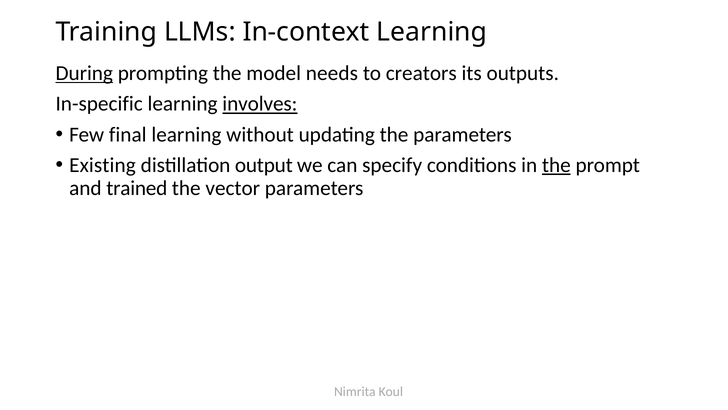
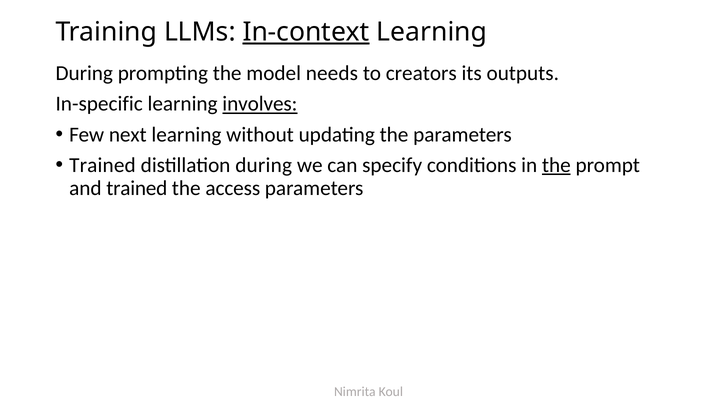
In-context underline: none -> present
During at (84, 73) underline: present -> none
final: final -> next
Existing at (102, 165): Existing -> Trained
distillation output: output -> during
vector: vector -> access
